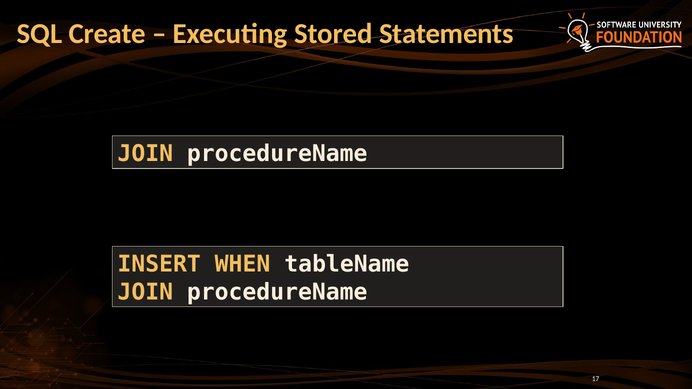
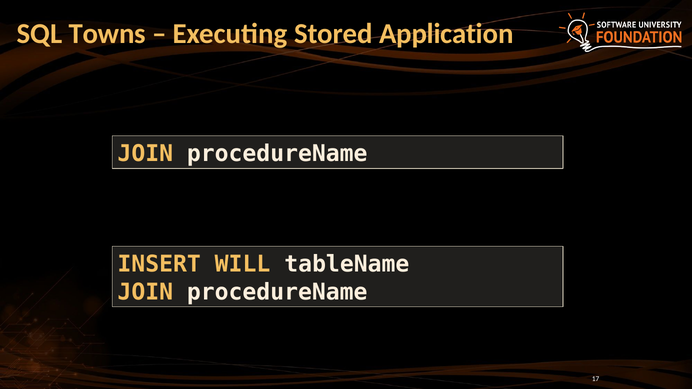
Create: Create -> Towns
Statements: Statements -> Application
WHEN: WHEN -> WILL
